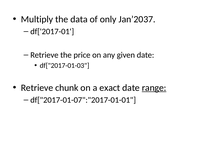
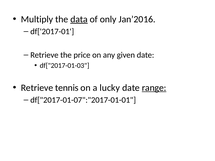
data underline: none -> present
Jan’2037: Jan’2037 -> Jan’2016
chunk: chunk -> tennis
exact: exact -> lucky
